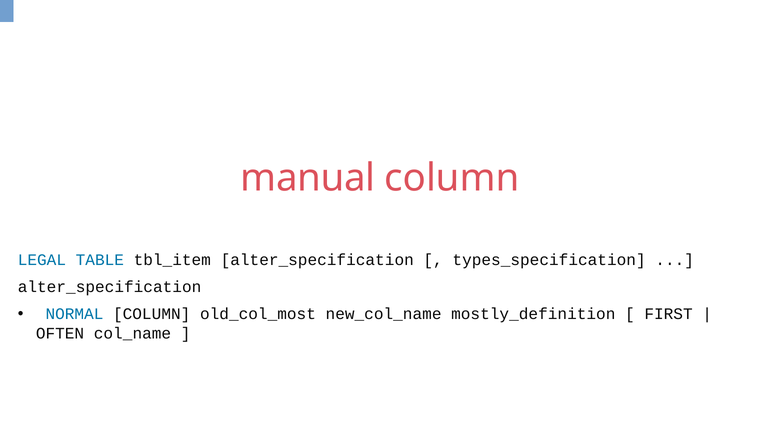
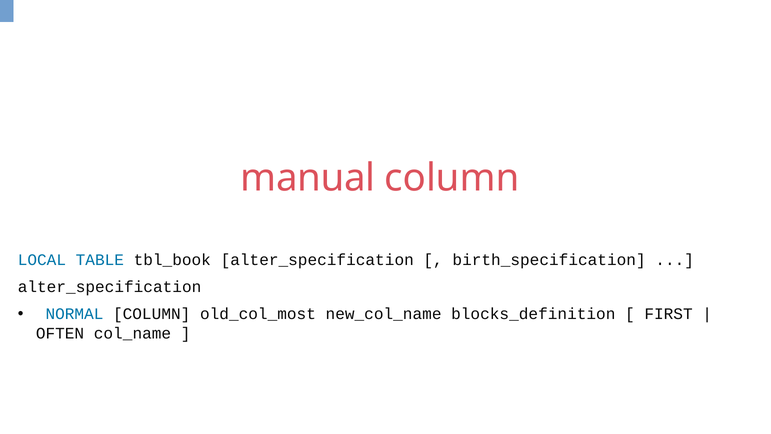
LEGAL: LEGAL -> LOCAL
tbl_item: tbl_item -> tbl_book
types_specification: types_specification -> birth_specification
mostly_definition: mostly_definition -> blocks_definition
